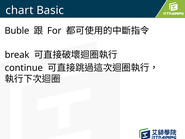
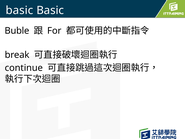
chart at (19, 10): chart -> basic
